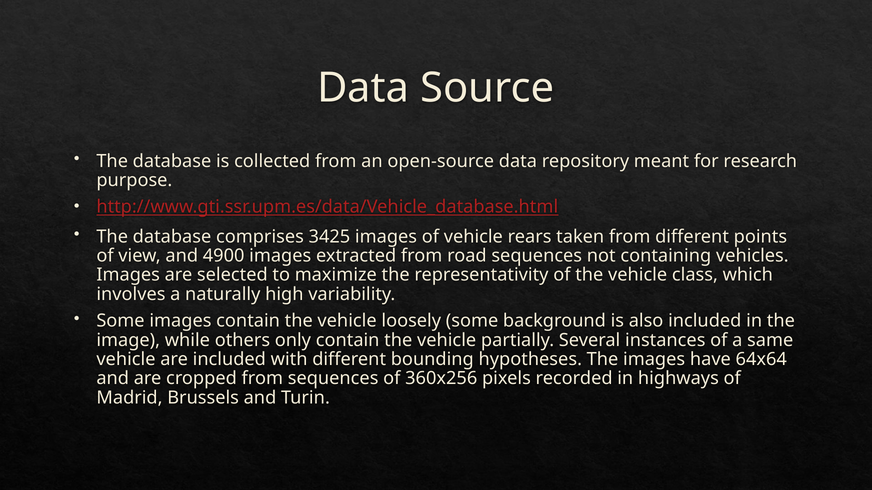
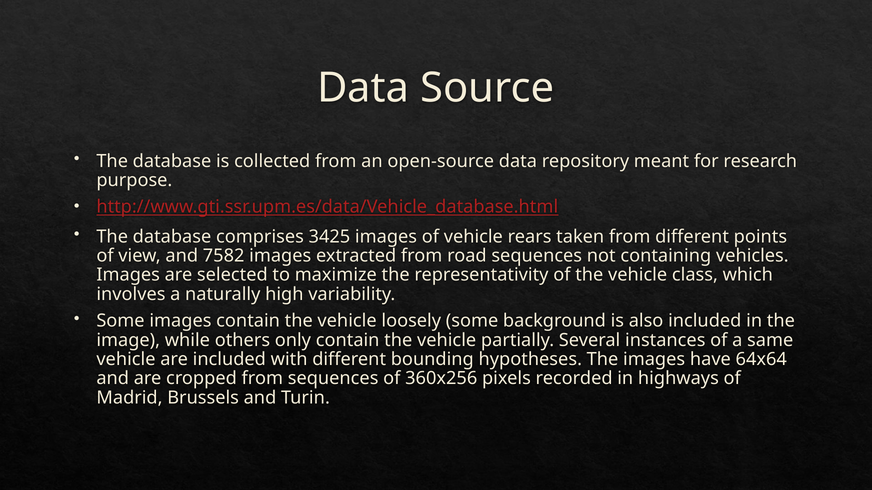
4900: 4900 -> 7582
